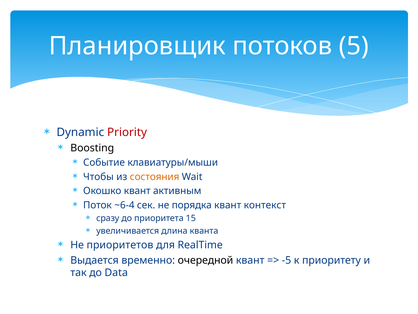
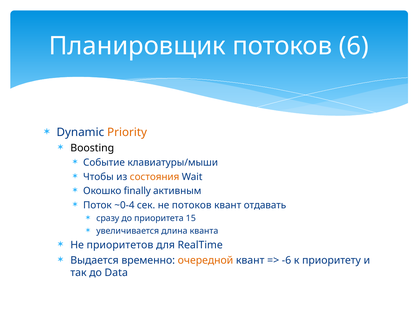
5: 5 -> 6
Priority colour: red -> orange
Окошко квант: квант -> finally
~6-4: ~6-4 -> ~0-4
не порядка: порядка -> потоков
контекст: контекст -> отдавать
очередной colour: black -> orange
-5: -5 -> -6
